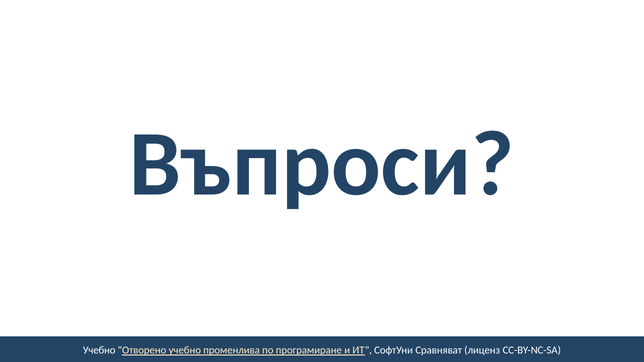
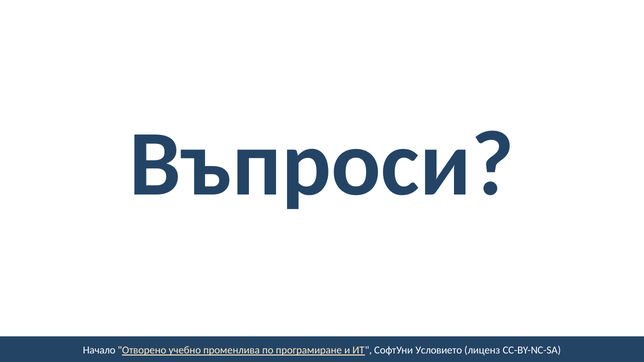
Учебно at (99, 351): Учебно -> Начало
Сравняват: Сравняват -> Условието
